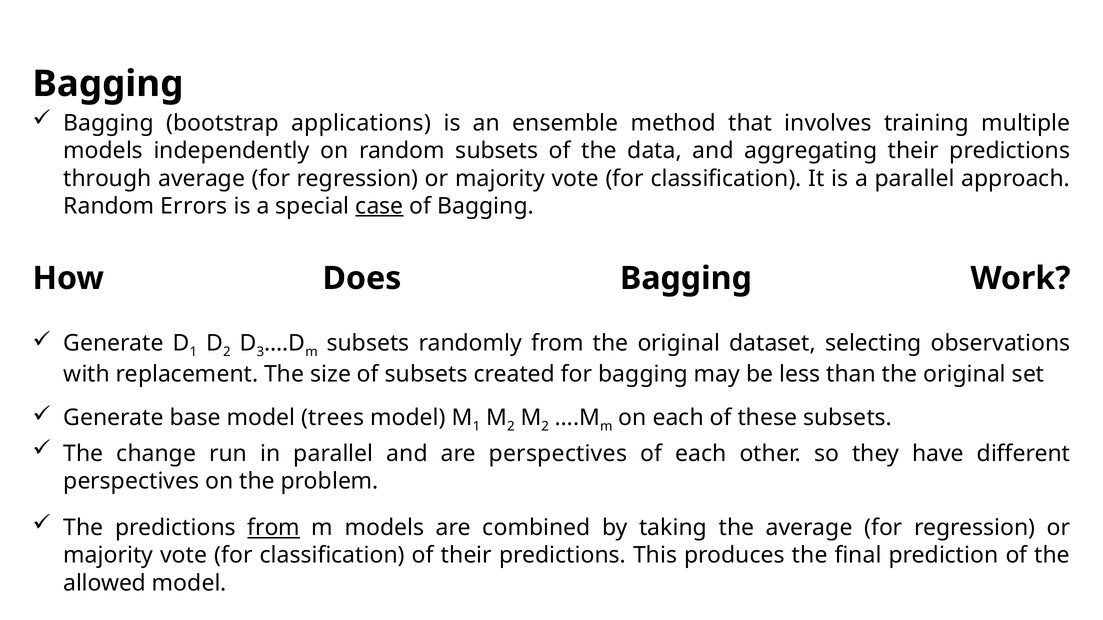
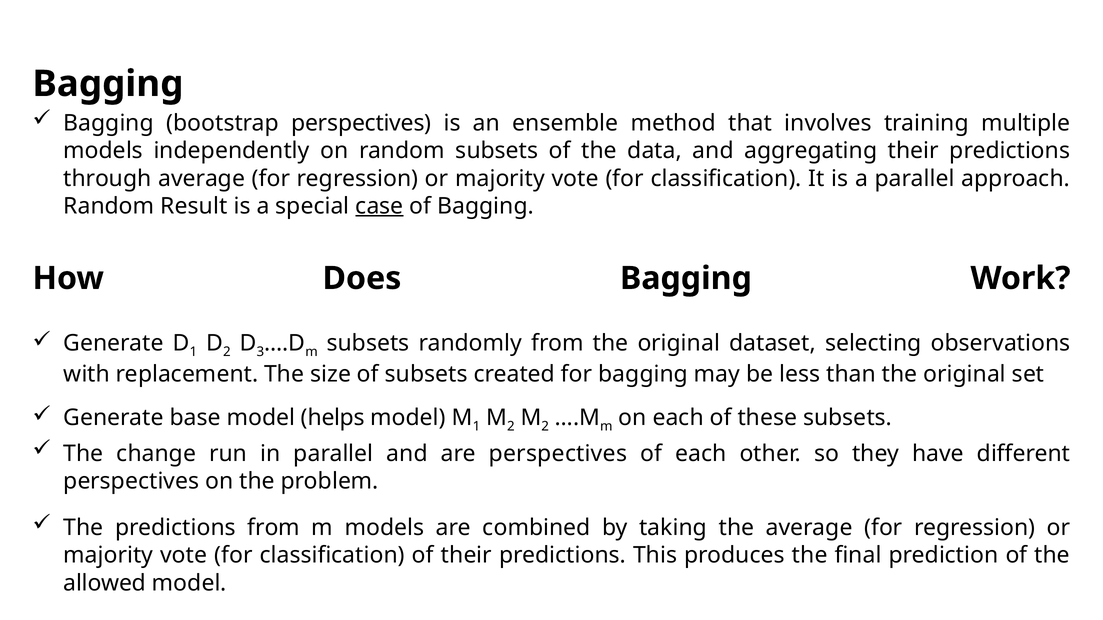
bootstrap applications: applications -> perspectives
Errors: Errors -> Result
trees: trees -> helps
from at (274, 528) underline: present -> none
